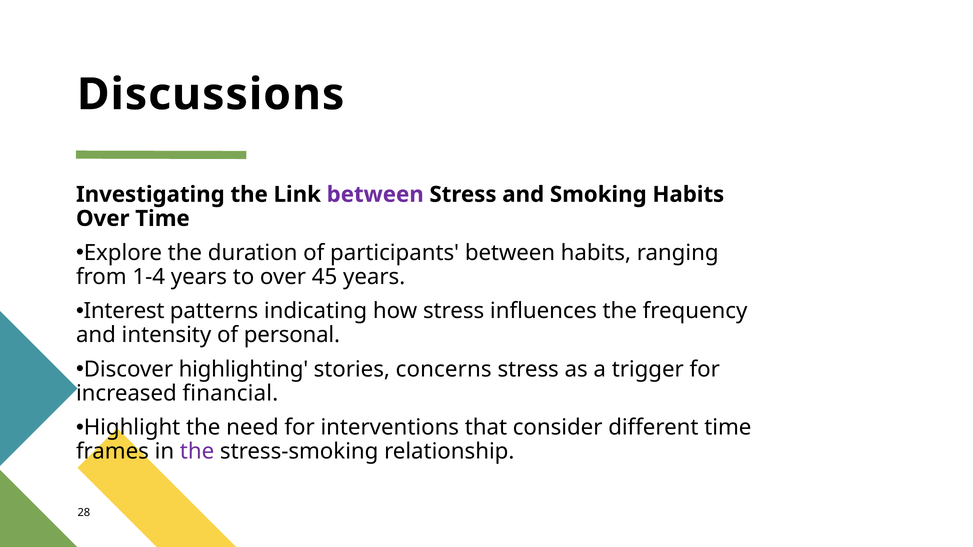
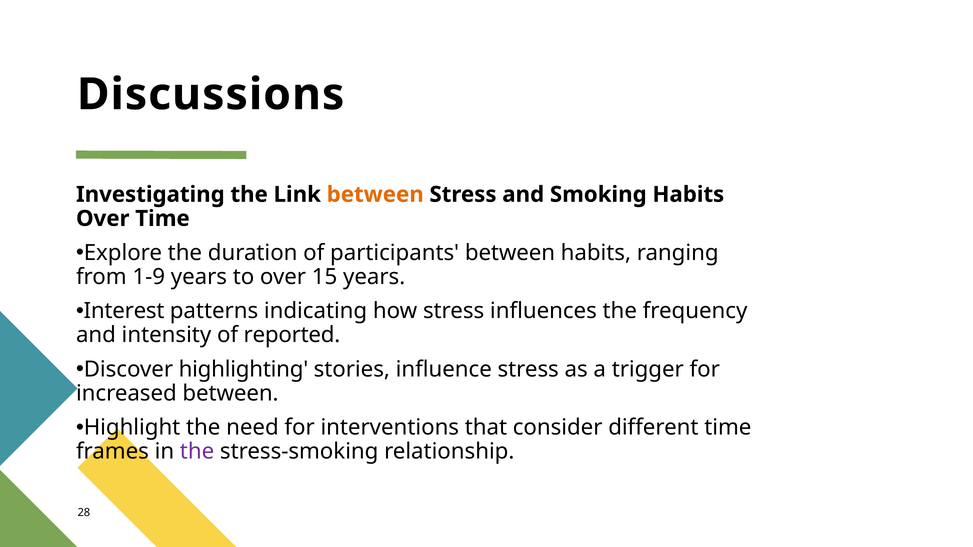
between at (375, 195) colour: purple -> orange
1-4: 1-4 -> 1-9
45: 45 -> 15
personal: personal -> reported
concerns: concerns -> influence
increased financial: financial -> between
